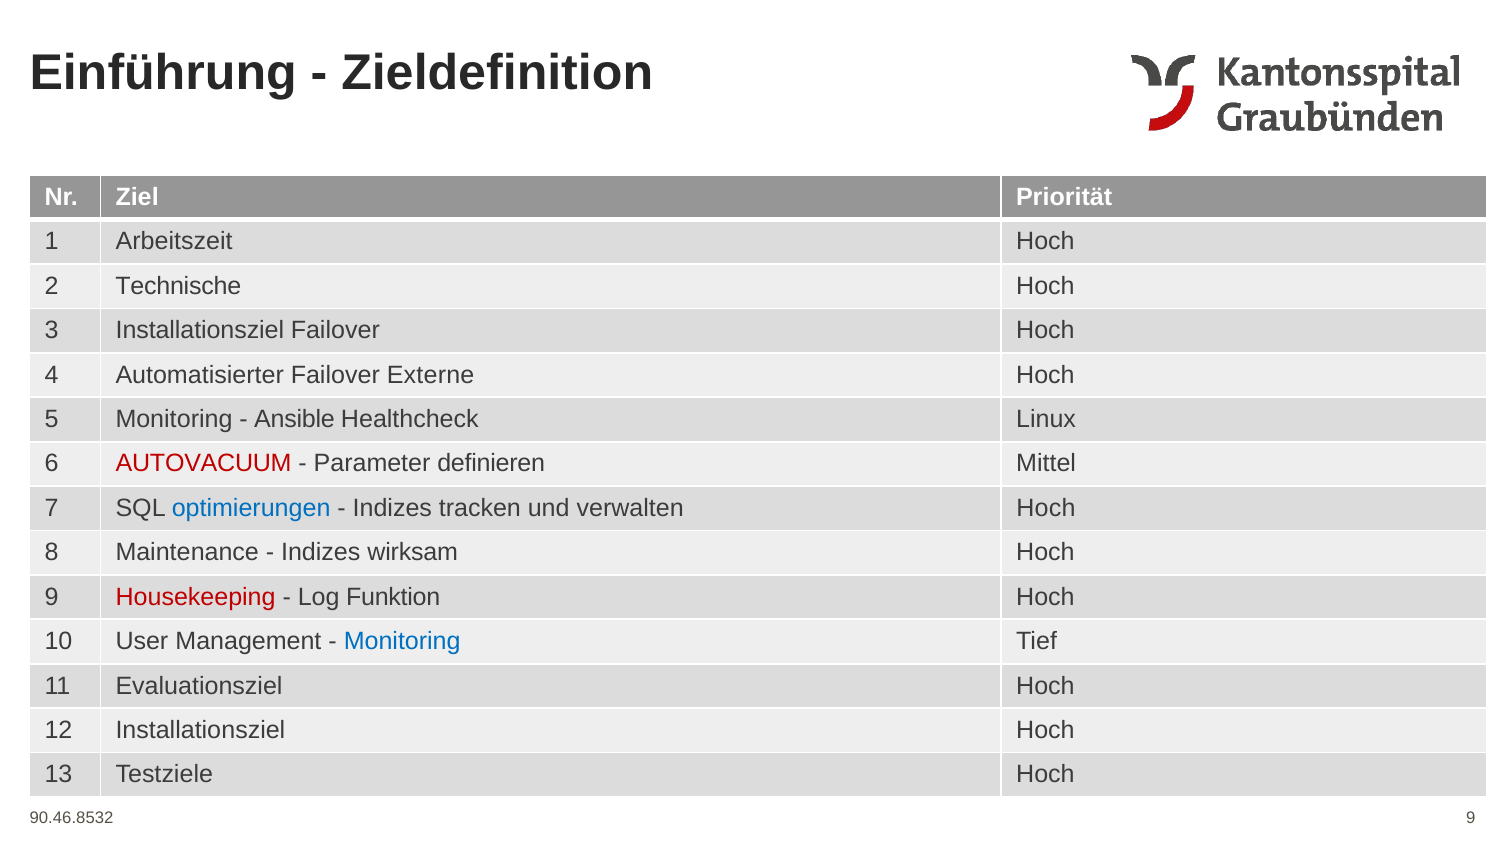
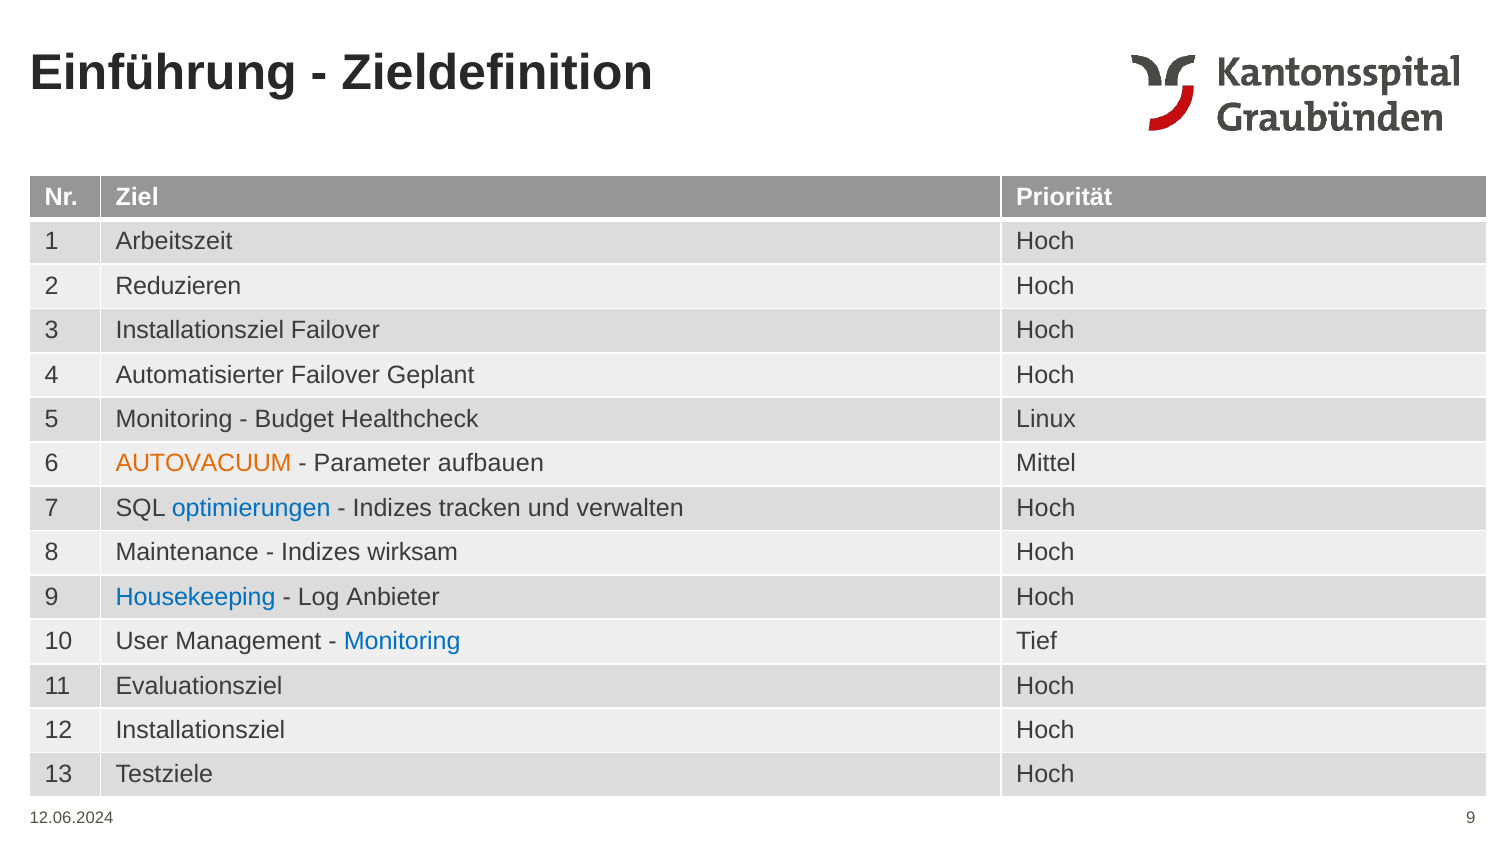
Technische: Technische -> Reduzieren
Externe: Externe -> Geplant
Ansible: Ansible -> Budget
AUTOVACUUM colour: red -> orange
definieren: definieren -> aufbauen
Housekeeping colour: red -> blue
Funktion: Funktion -> Anbieter
90.46.8532: 90.46.8532 -> 12.06.2024
